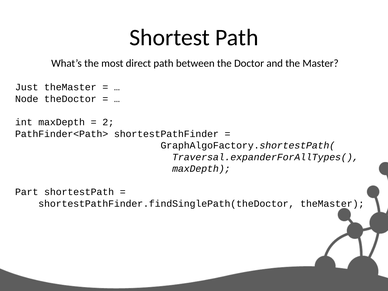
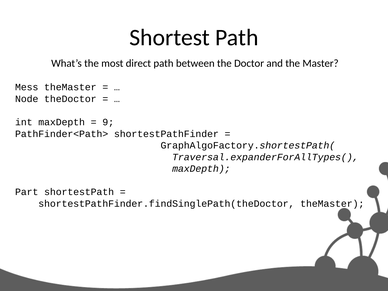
Just: Just -> Mess
2: 2 -> 9
